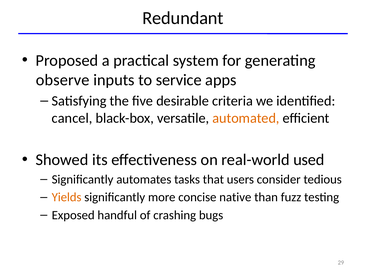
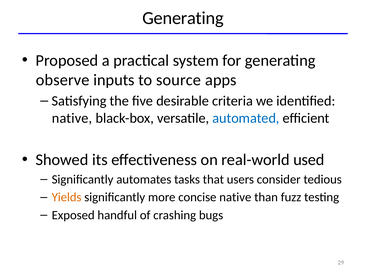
Redundant at (183, 18): Redundant -> Generating
service: service -> source
cancel at (72, 118): cancel -> native
automated colour: orange -> blue
